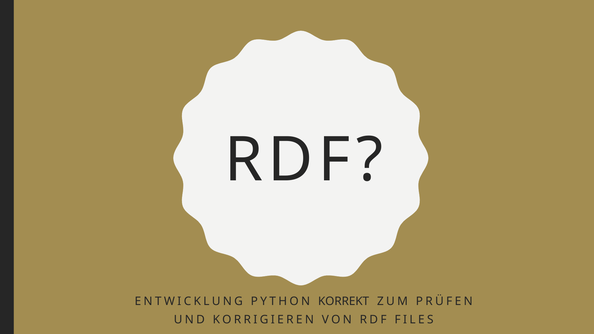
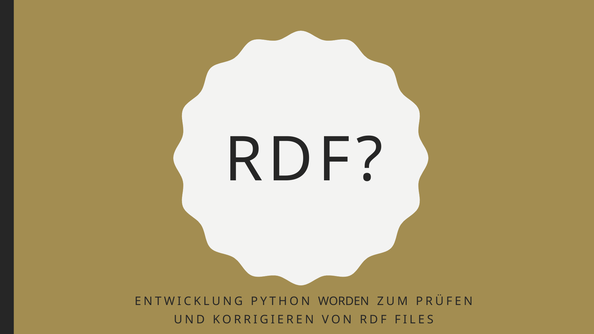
KORREKT: KORREKT -> WORDEN
